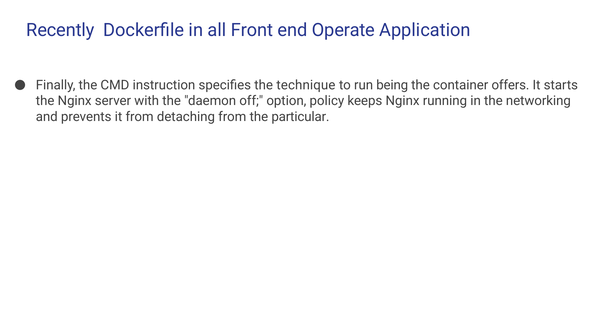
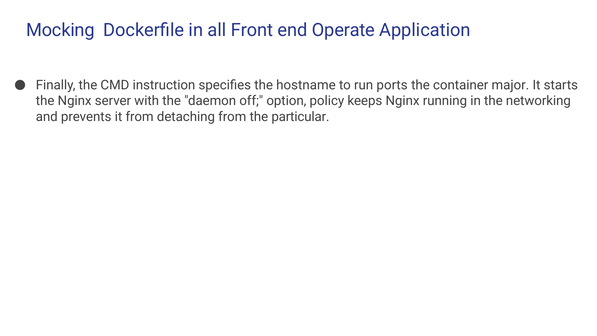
Recently: Recently -> Mocking
technique: technique -> hostname
being: being -> ports
offers: offers -> major
